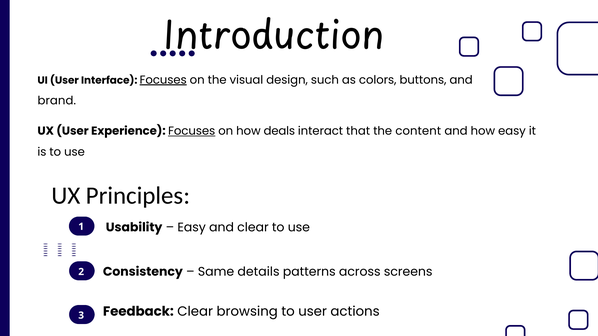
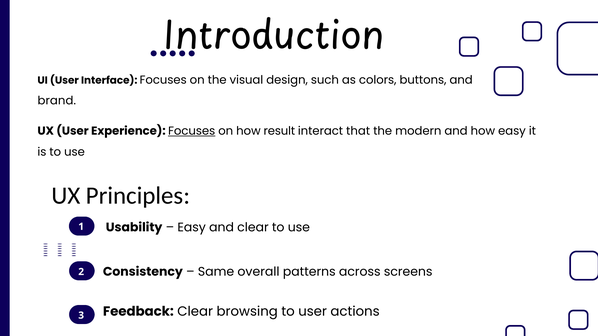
Focuses at (163, 80) underline: present -> none
deals: deals -> result
content: content -> modern
details: details -> overall
